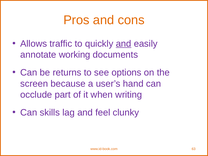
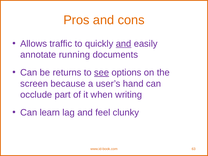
working: working -> running
see underline: none -> present
skills: skills -> learn
